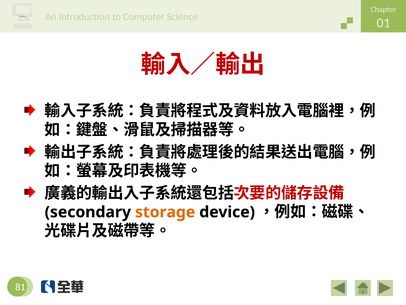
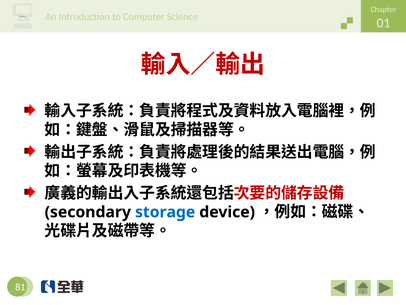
storage colour: orange -> blue
